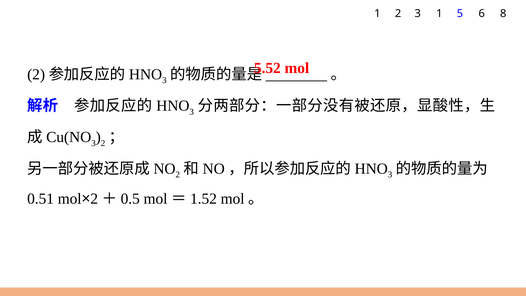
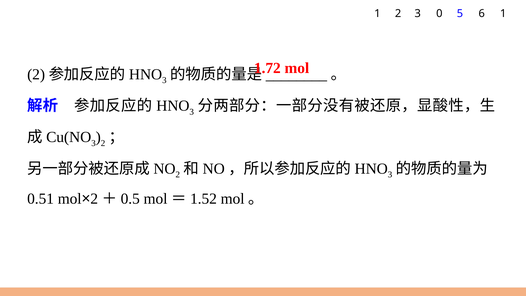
3 1: 1 -> 0
6 8: 8 -> 1
5.52: 5.52 -> 1.72
